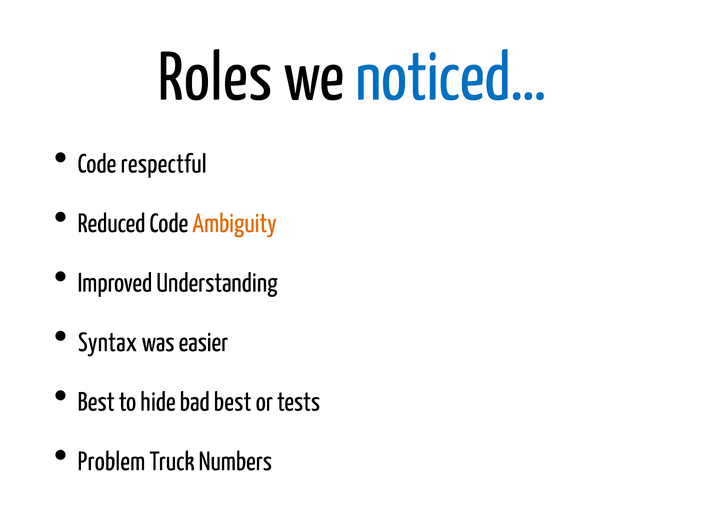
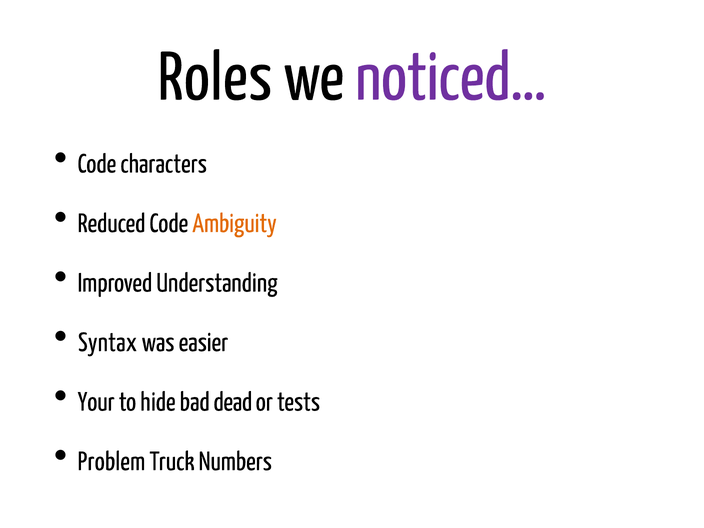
noticed… colour: blue -> purple
respectful: respectful -> characters
Best at (96, 402): Best -> Your
bad best: best -> dead
